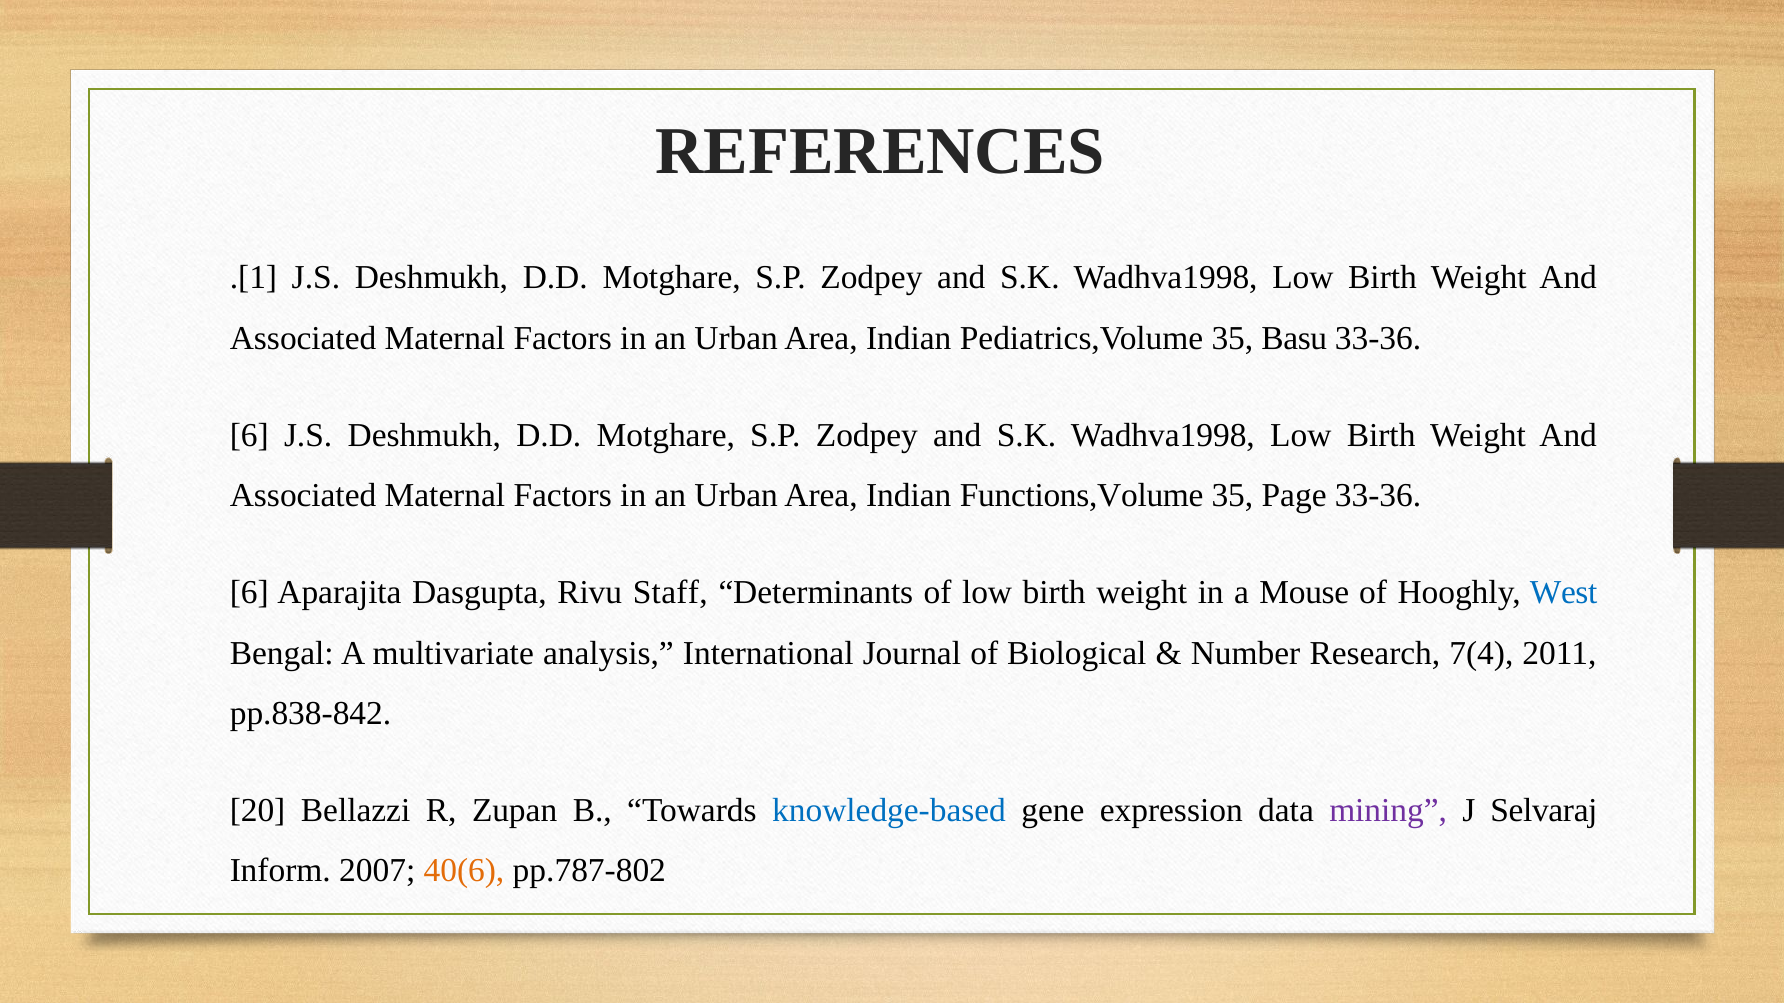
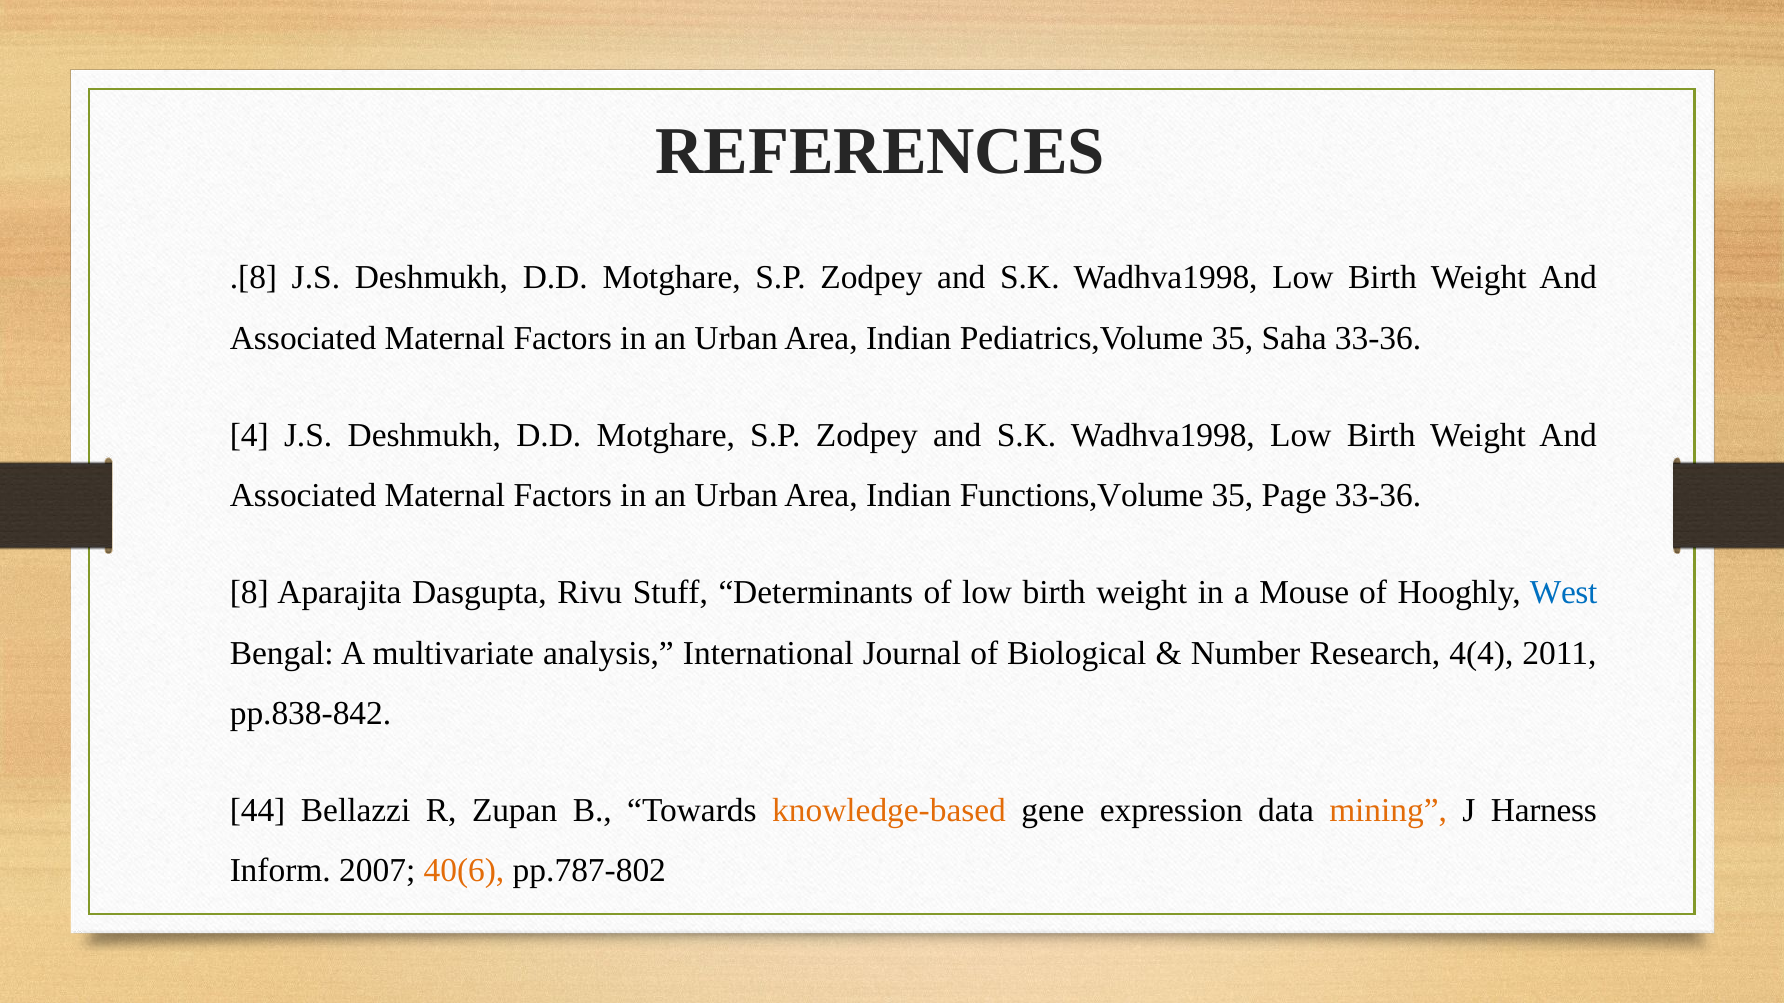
.[1: .[1 -> .[8
Basu: Basu -> Saha
6 at (249, 436): 6 -> 4
6 at (249, 593): 6 -> 8
Staff: Staff -> Stuff
7(4: 7(4 -> 4(4
20: 20 -> 44
knowledge-based colour: blue -> orange
mining colour: purple -> orange
Selvaraj: Selvaraj -> Harness
